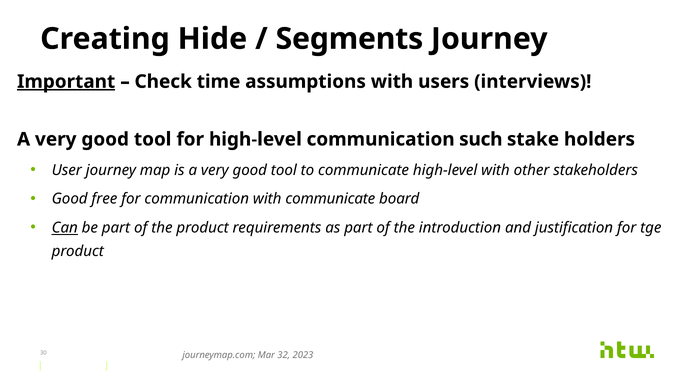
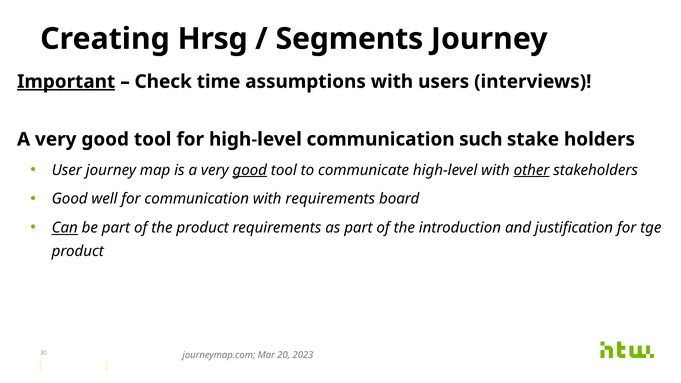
Hide: Hide -> Hrsg
good at (250, 170) underline: none -> present
other underline: none -> present
free: free -> well
with communicate: communicate -> requirements
32: 32 -> 20
